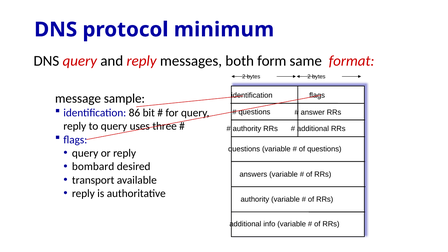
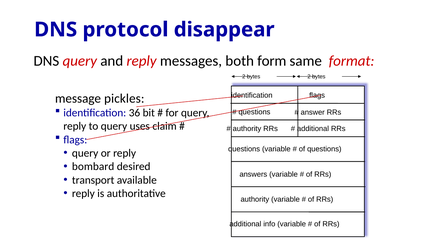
minimum: minimum -> disappear
sample: sample -> pickles
86: 86 -> 36
three: three -> claim
